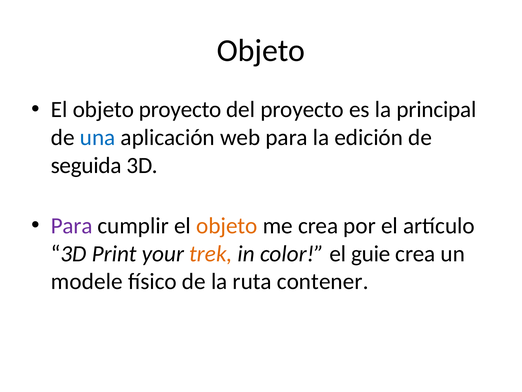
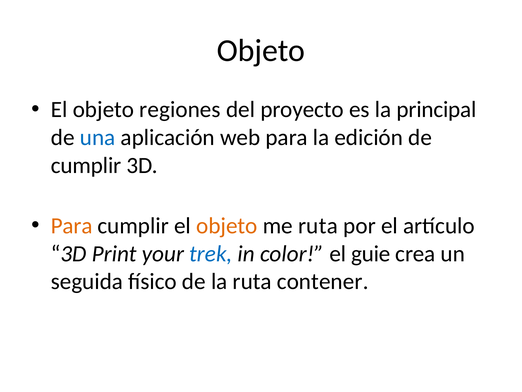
objeto proyecto: proyecto -> regiones
seguida at (86, 165): seguida -> cumplir
Para at (72, 226) colour: purple -> orange
me crea: crea -> ruta
trek colour: orange -> blue
modele: modele -> seguida
